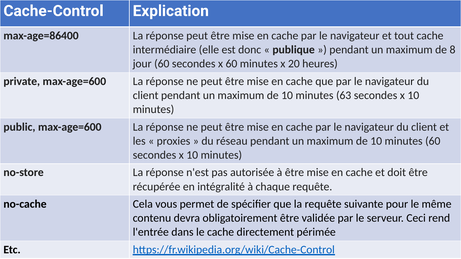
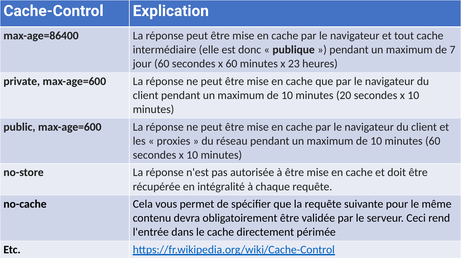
8: 8 -> 7
20: 20 -> 23
63: 63 -> 20
